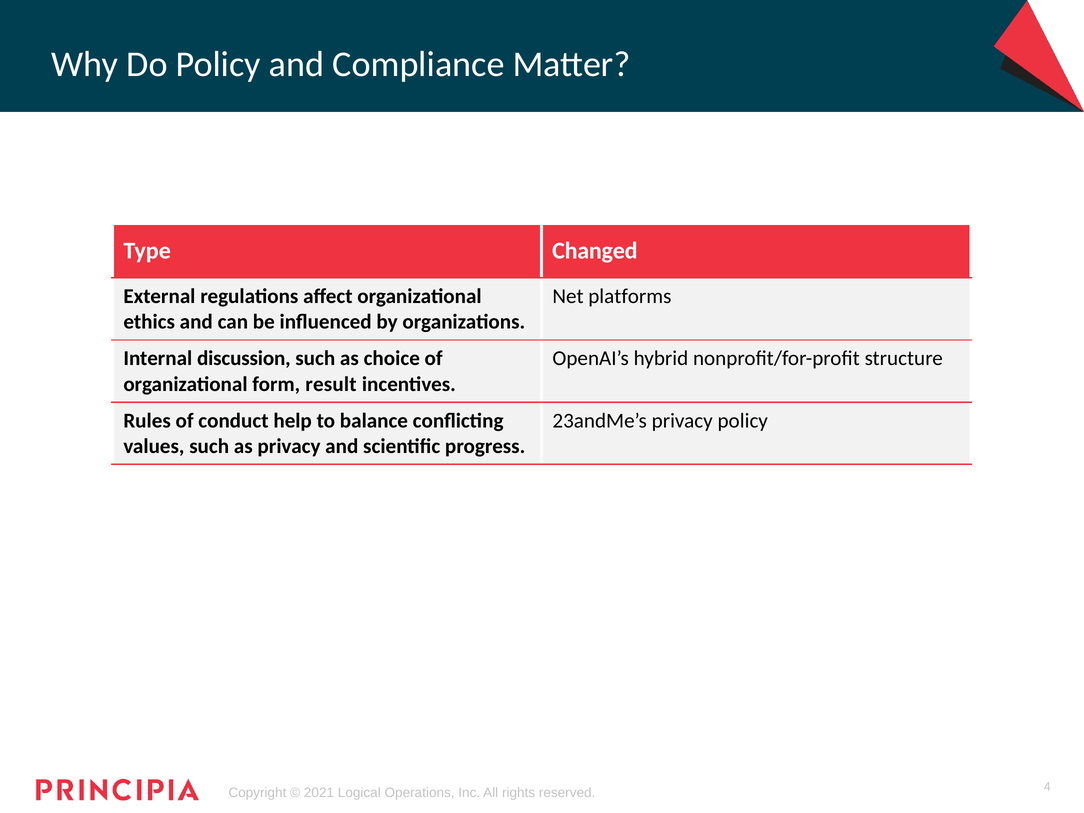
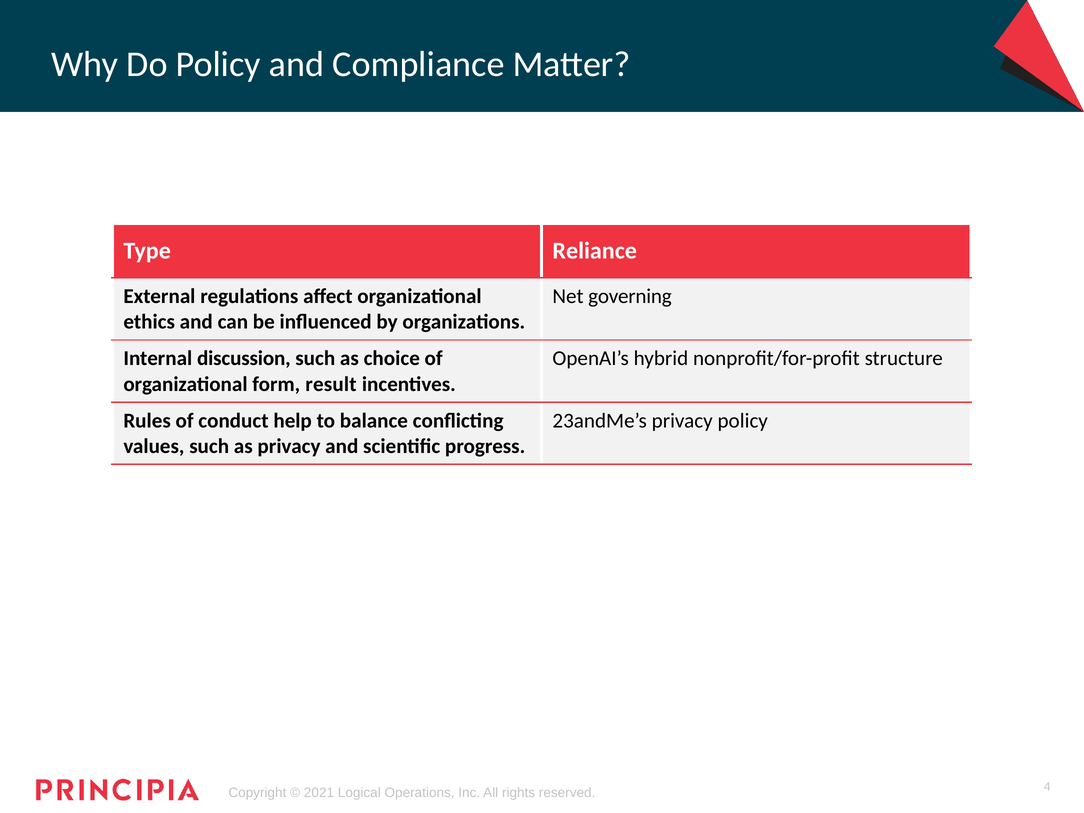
Changed: Changed -> Reliance
platforms: platforms -> governing
